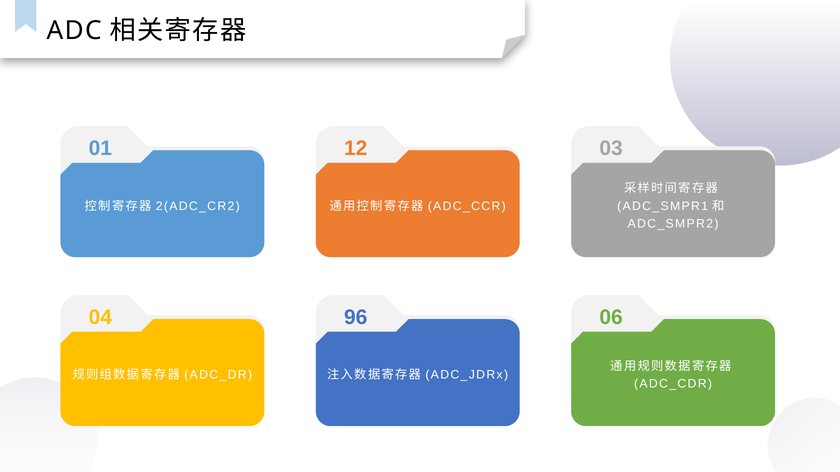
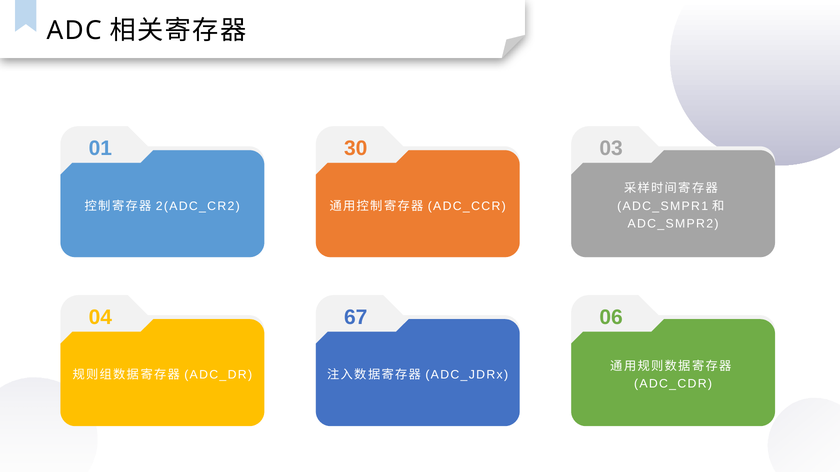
12: 12 -> 30
96: 96 -> 67
